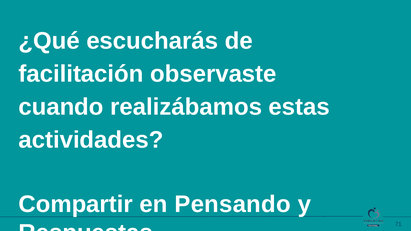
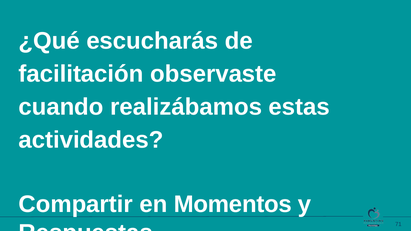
Pensando: Pensando -> Momentos
